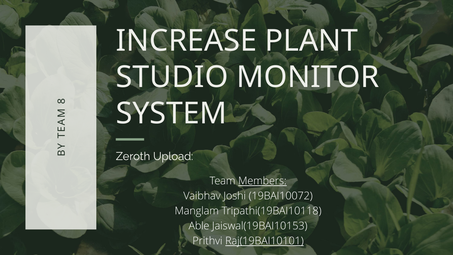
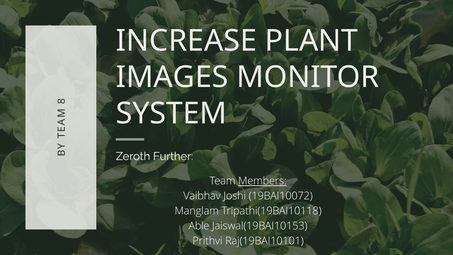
STUDIO: STUDIO -> IMAGES
Upload: Upload -> Further
Raj(19BAI10101 underline: present -> none
